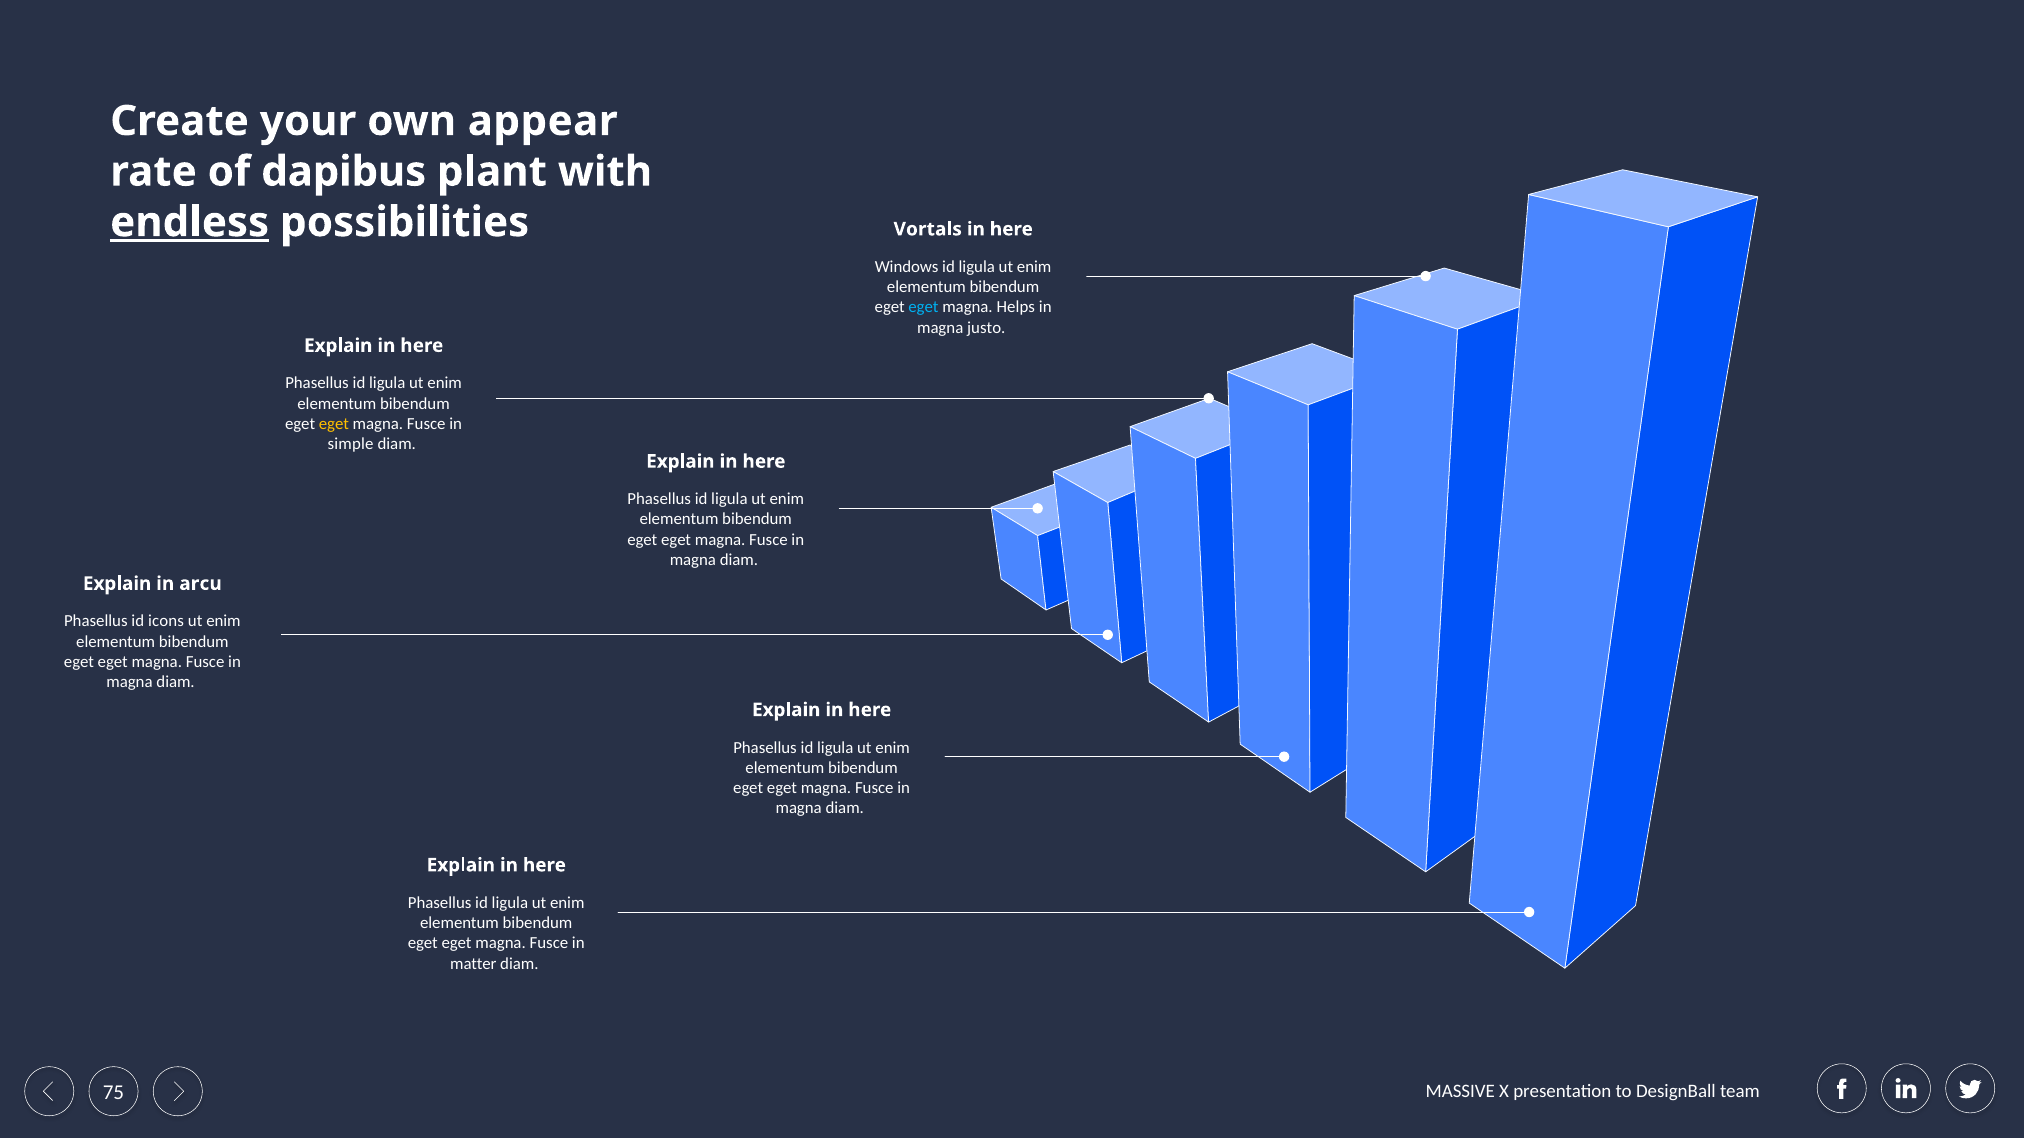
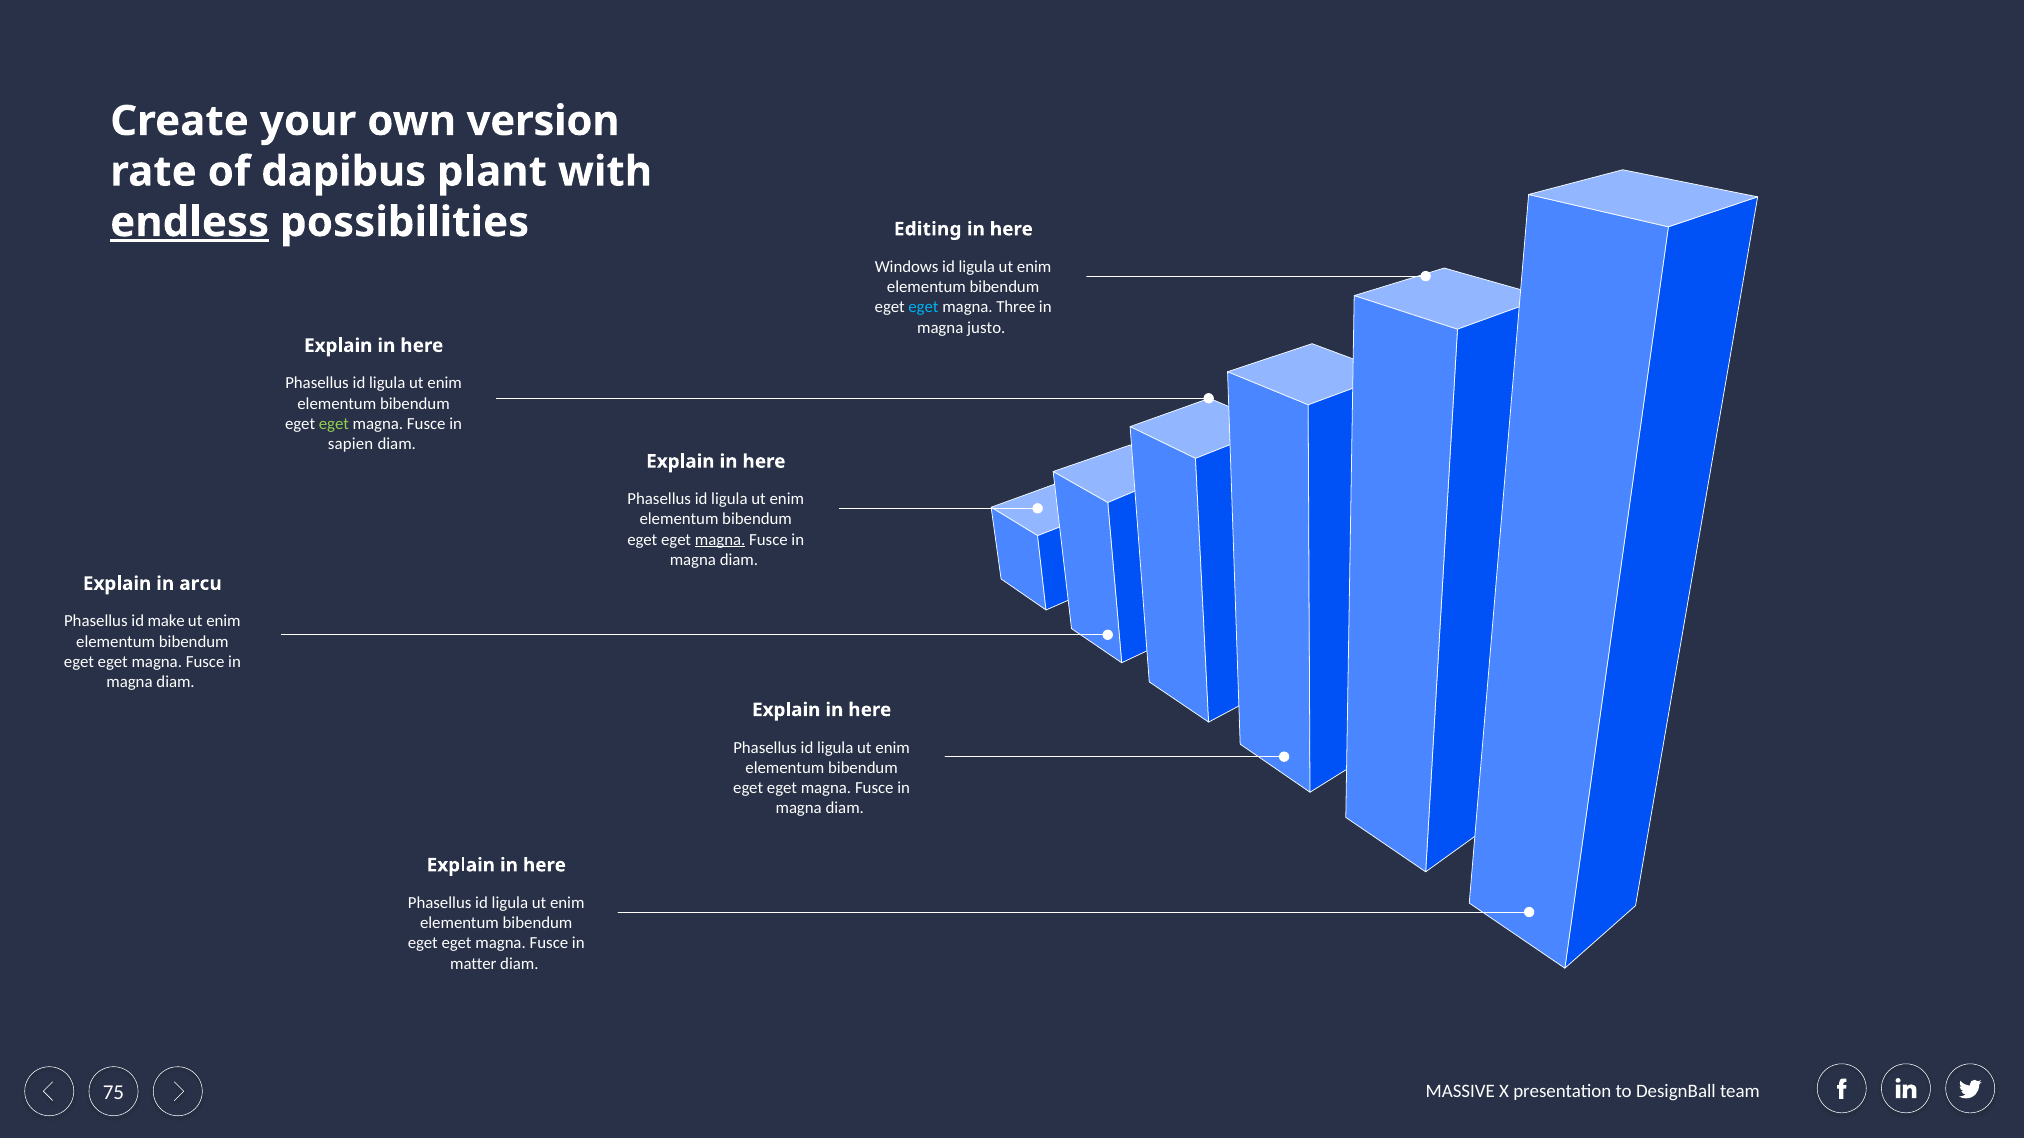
appear: appear -> version
Vortals: Vortals -> Editing
Helps: Helps -> Three
eget at (334, 424) colour: yellow -> light green
simple: simple -> sapien
magna at (720, 540) underline: none -> present
icons: icons -> make
